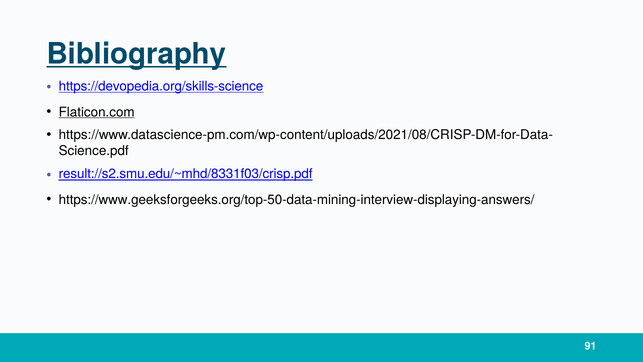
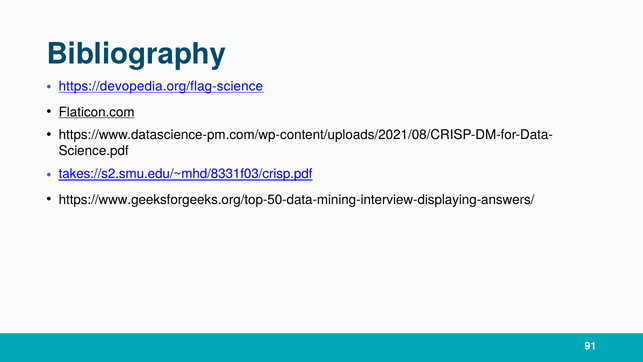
Bibliography underline: present -> none
https://devopedia.org/skills-science: https://devopedia.org/skills-science -> https://devopedia.org/flag-science
result://s2.smu.edu/~mhd/8331f03/crisp.pdf: result://s2.smu.edu/~mhd/8331f03/crisp.pdf -> takes://s2.smu.edu/~mhd/8331f03/crisp.pdf
